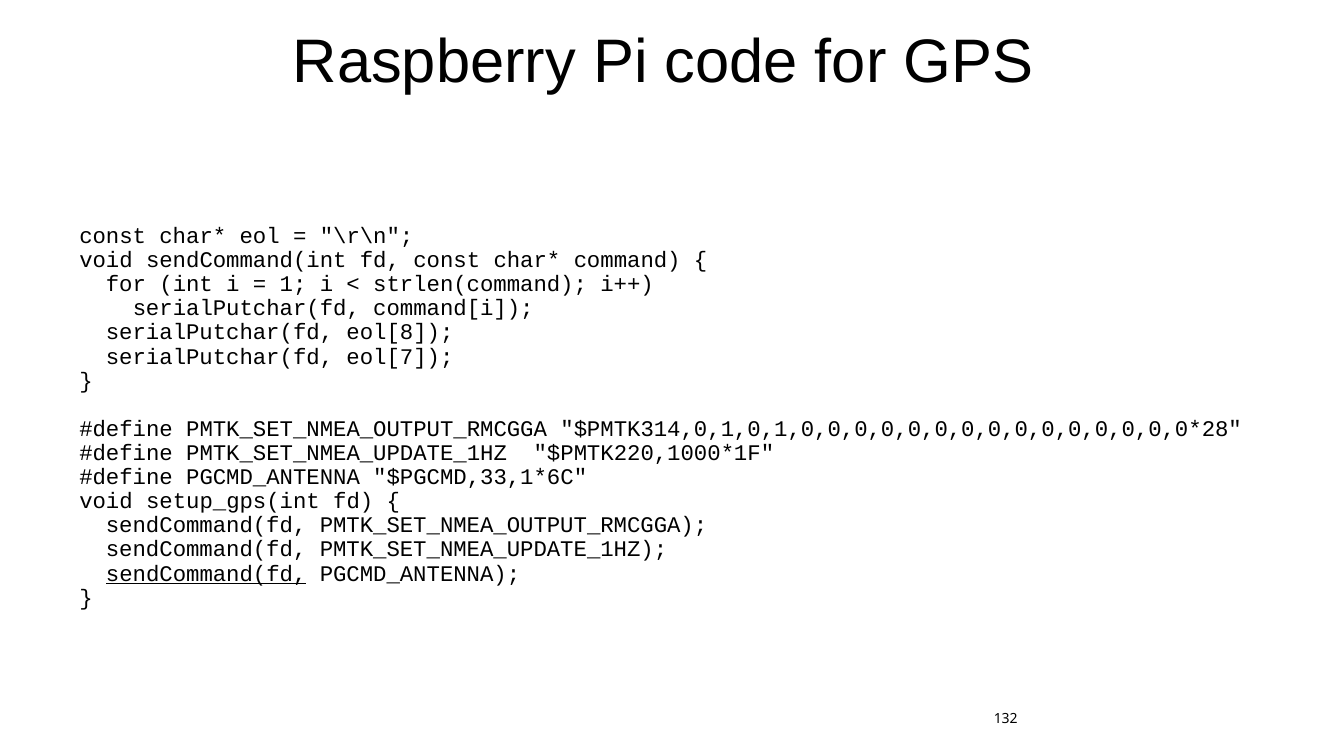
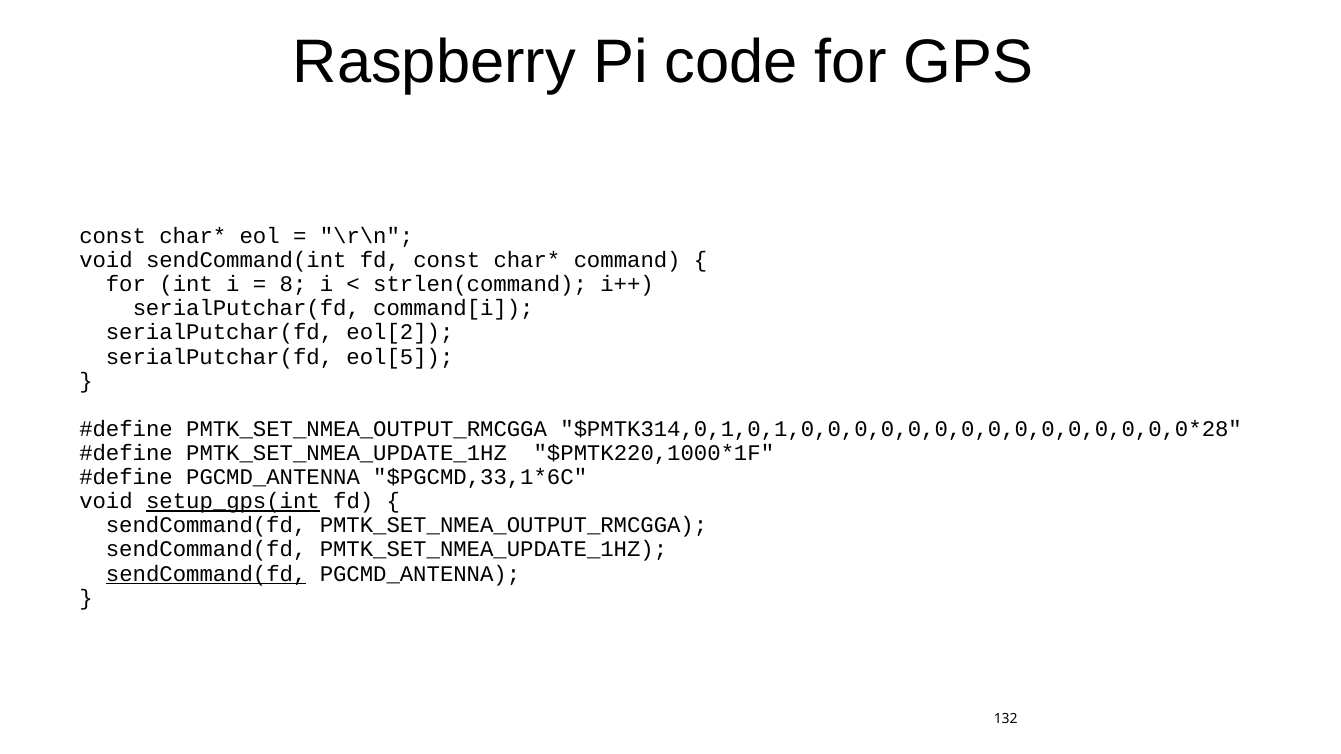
1: 1 -> 8
eol[8: eol[8 -> eol[2
eol[7: eol[7 -> eol[5
setup_gps(int underline: none -> present
